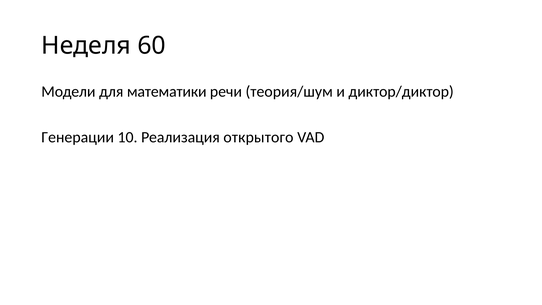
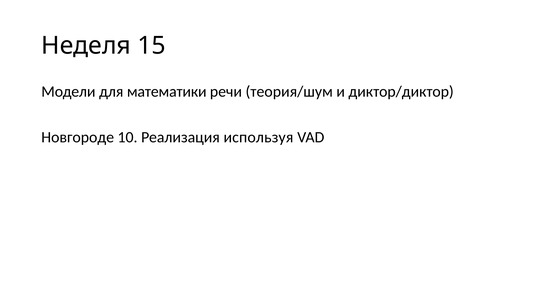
60: 60 -> 15
Генерации: Генерации -> Новгороде
открытого: открытого -> используя
